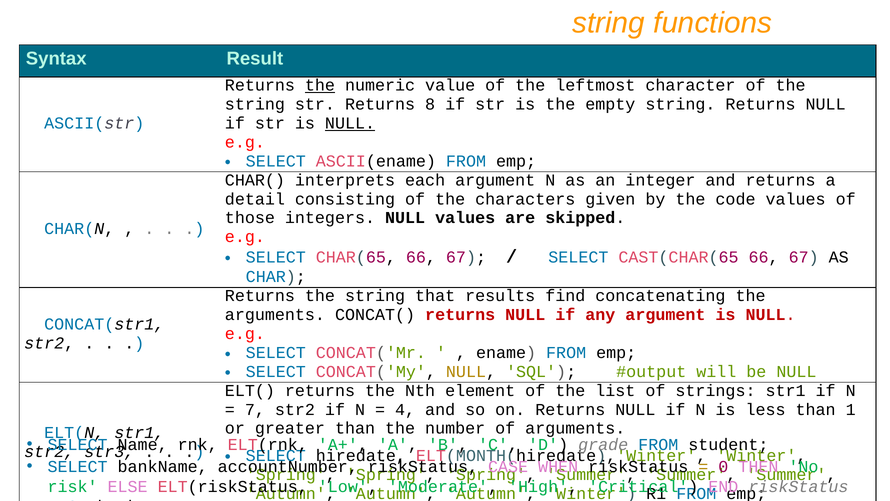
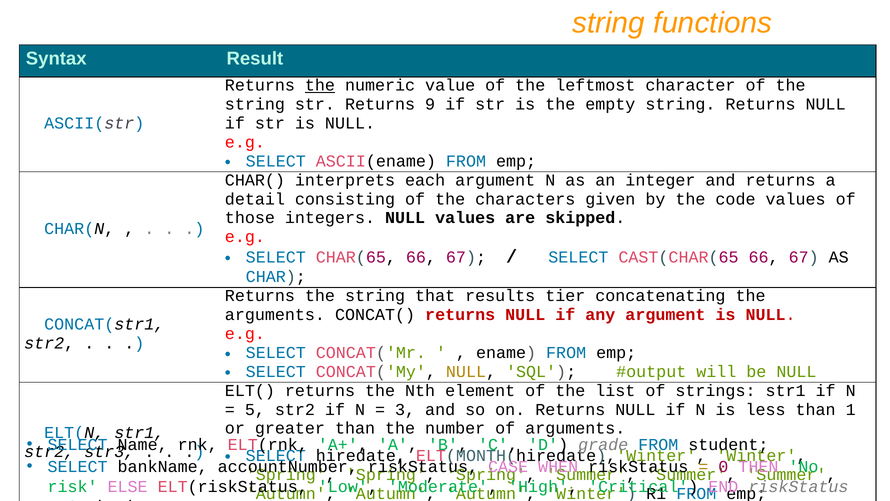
8: 8 -> 9
NULL at (350, 123) underline: present -> none
find: find -> tier
7: 7 -> 5
4: 4 -> 3
